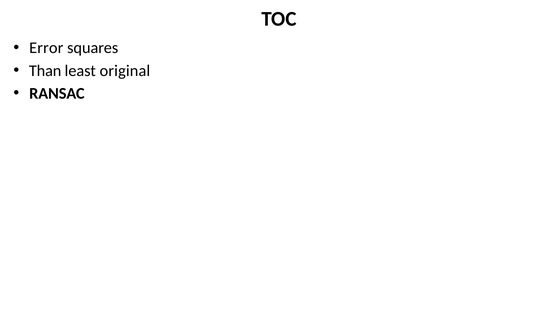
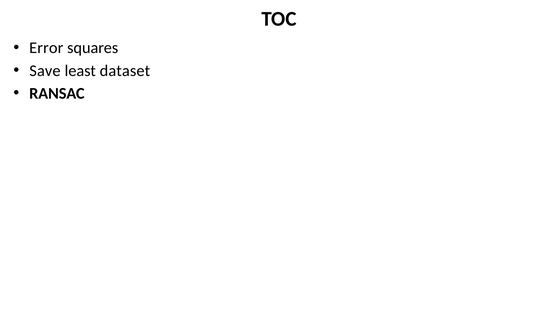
Than: Than -> Save
original: original -> dataset
